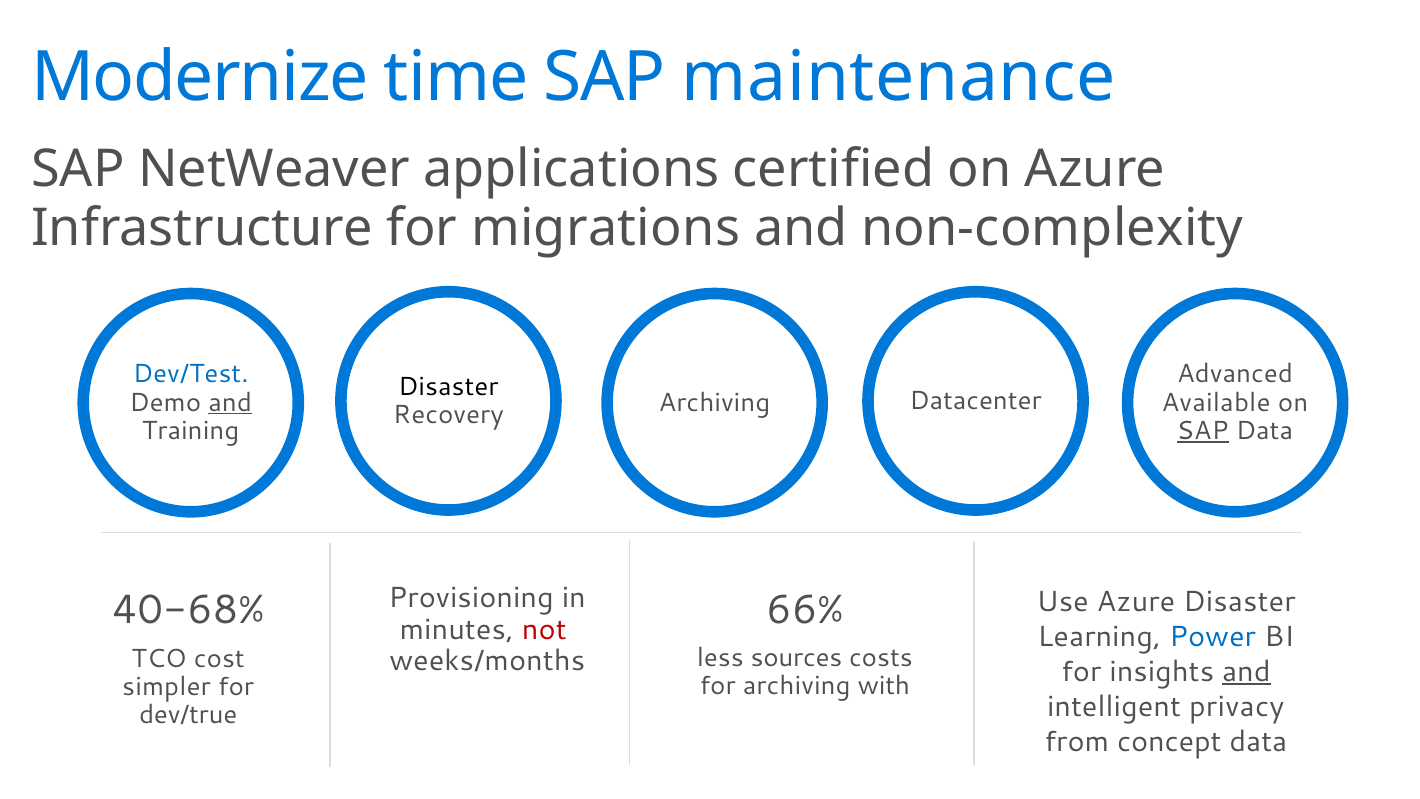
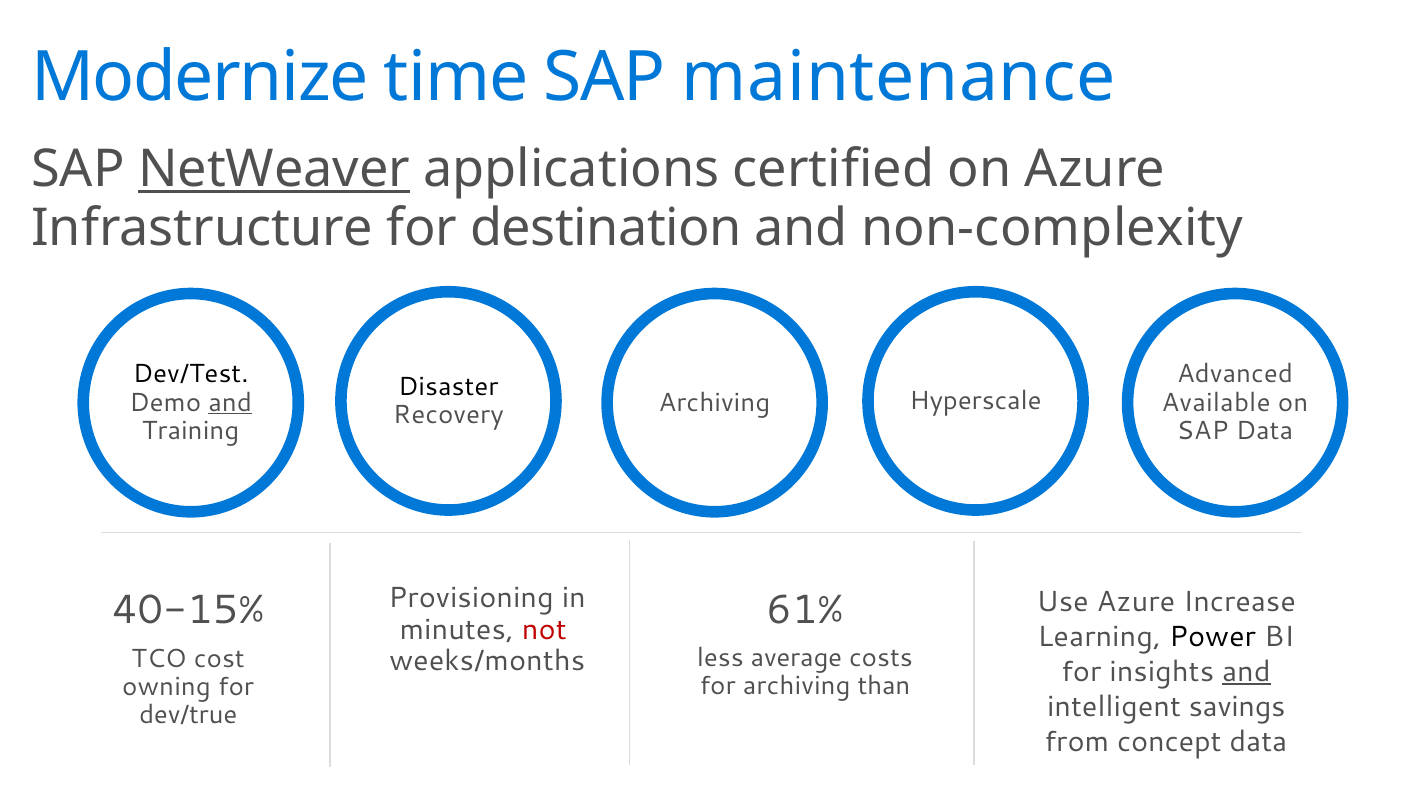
NetWeaver underline: none -> present
migrations: migrations -> destination
Dev/Test colour: blue -> black
Datacenter: Datacenter -> Hyperscale
SAP at (1203, 430) underline: present -> none
Azure Disaster: Disaster -> Increase
40-68%: 40-68% -> 40-15%
66%: 66% -> 61%
Power colour: blue -> black
sources: sources -> average
with: with -> than
simpler: simpler -> owning
privacy: privacy -> savings
